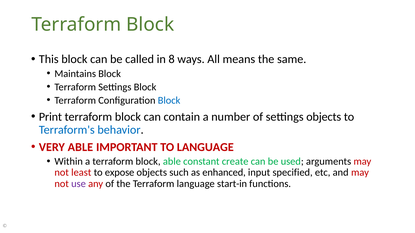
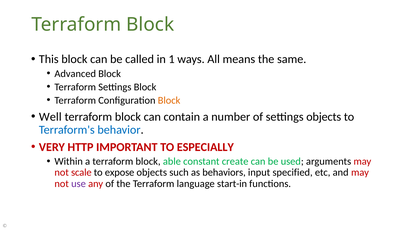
8: 8 -> 1
Maintains: Maintains -> Advanced
Block at (169, 100) colour: blue -> orange
Print: Print -> Well
VERY ABLE: ABLE -> HTTP
TO LANGUAGE: LANGUAGE -> ESPECIALLY
least: least -> scale
enhanced: enhanced -> behaviors
